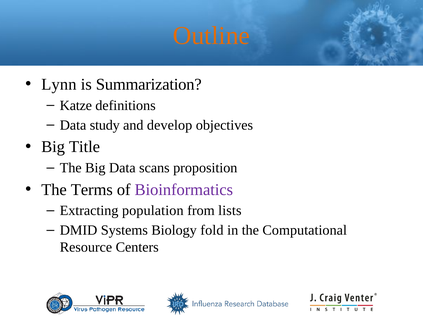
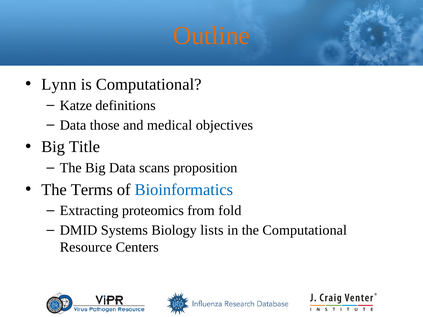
is Summarization: Summarization -> Computational
study: study -> those
develop: develop -> medical
Bioinformatics colour: purple -> blue
population: population -> proteomics
lists: lists -> fold
fold: fold -> lists
